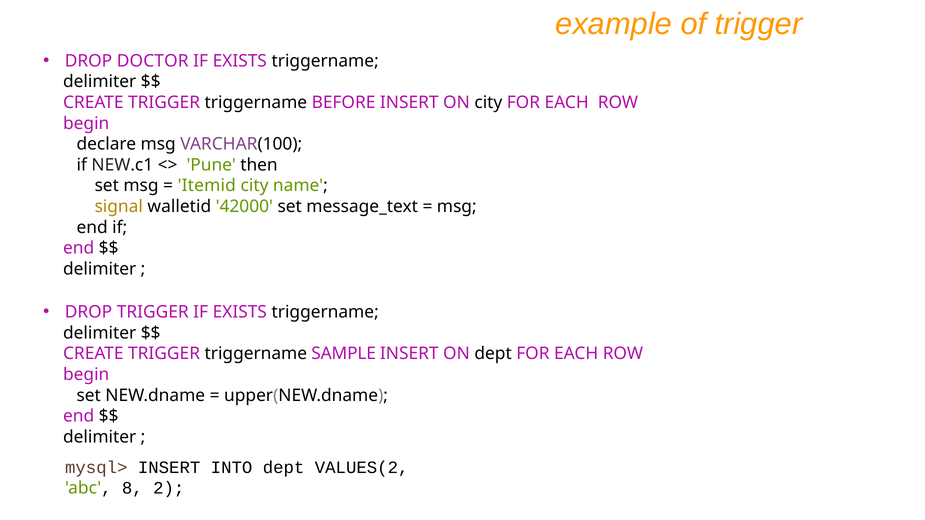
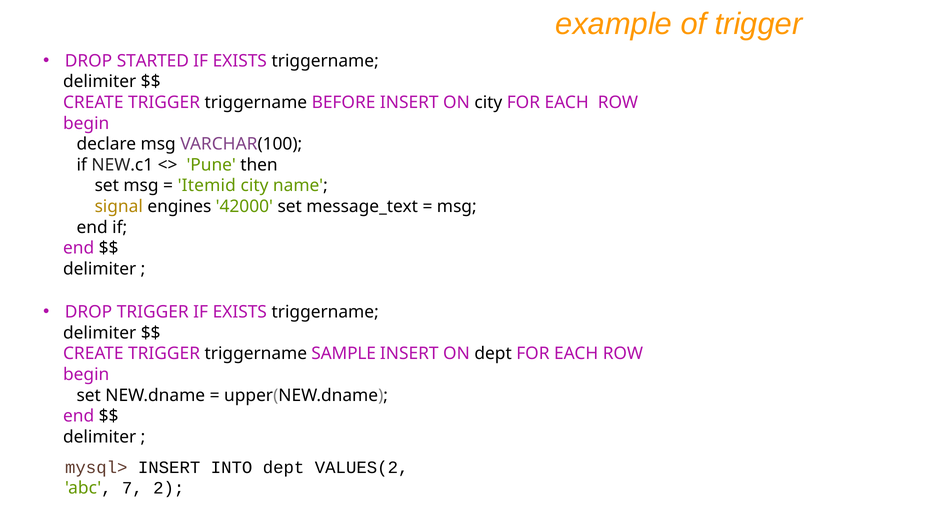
DOCTOR: DOCTOR -> STARTED
walletid: walletid -> engines
8: 8 -> 7
